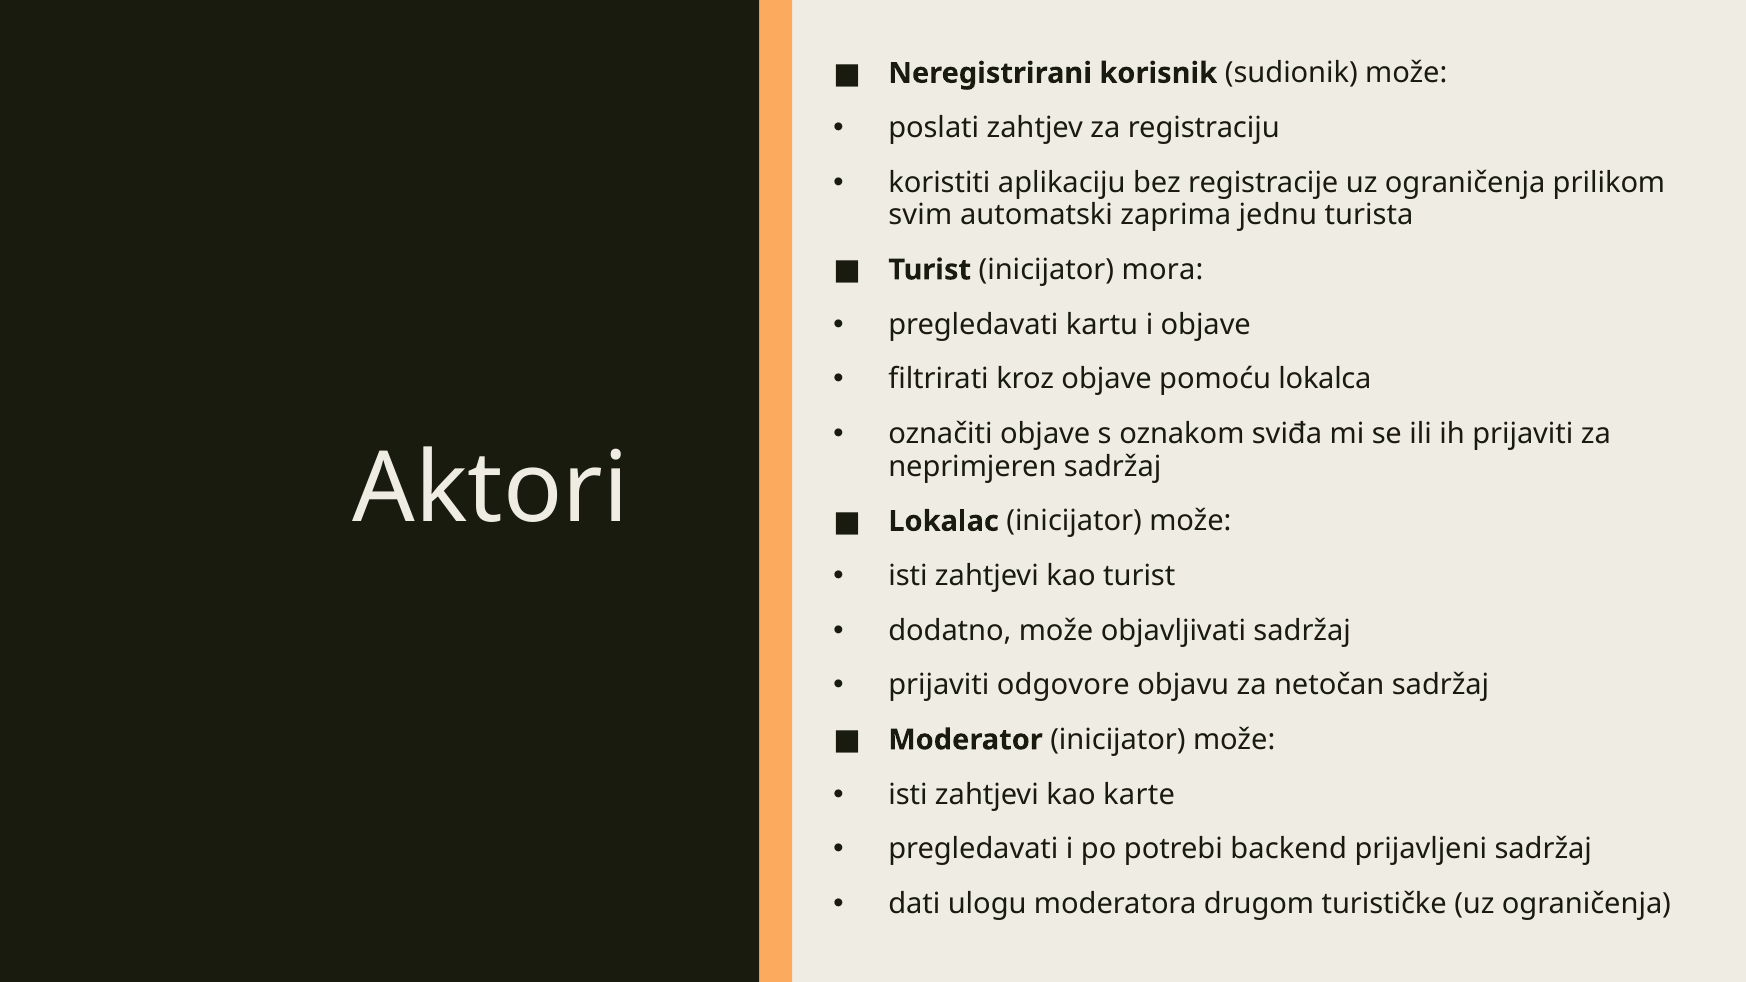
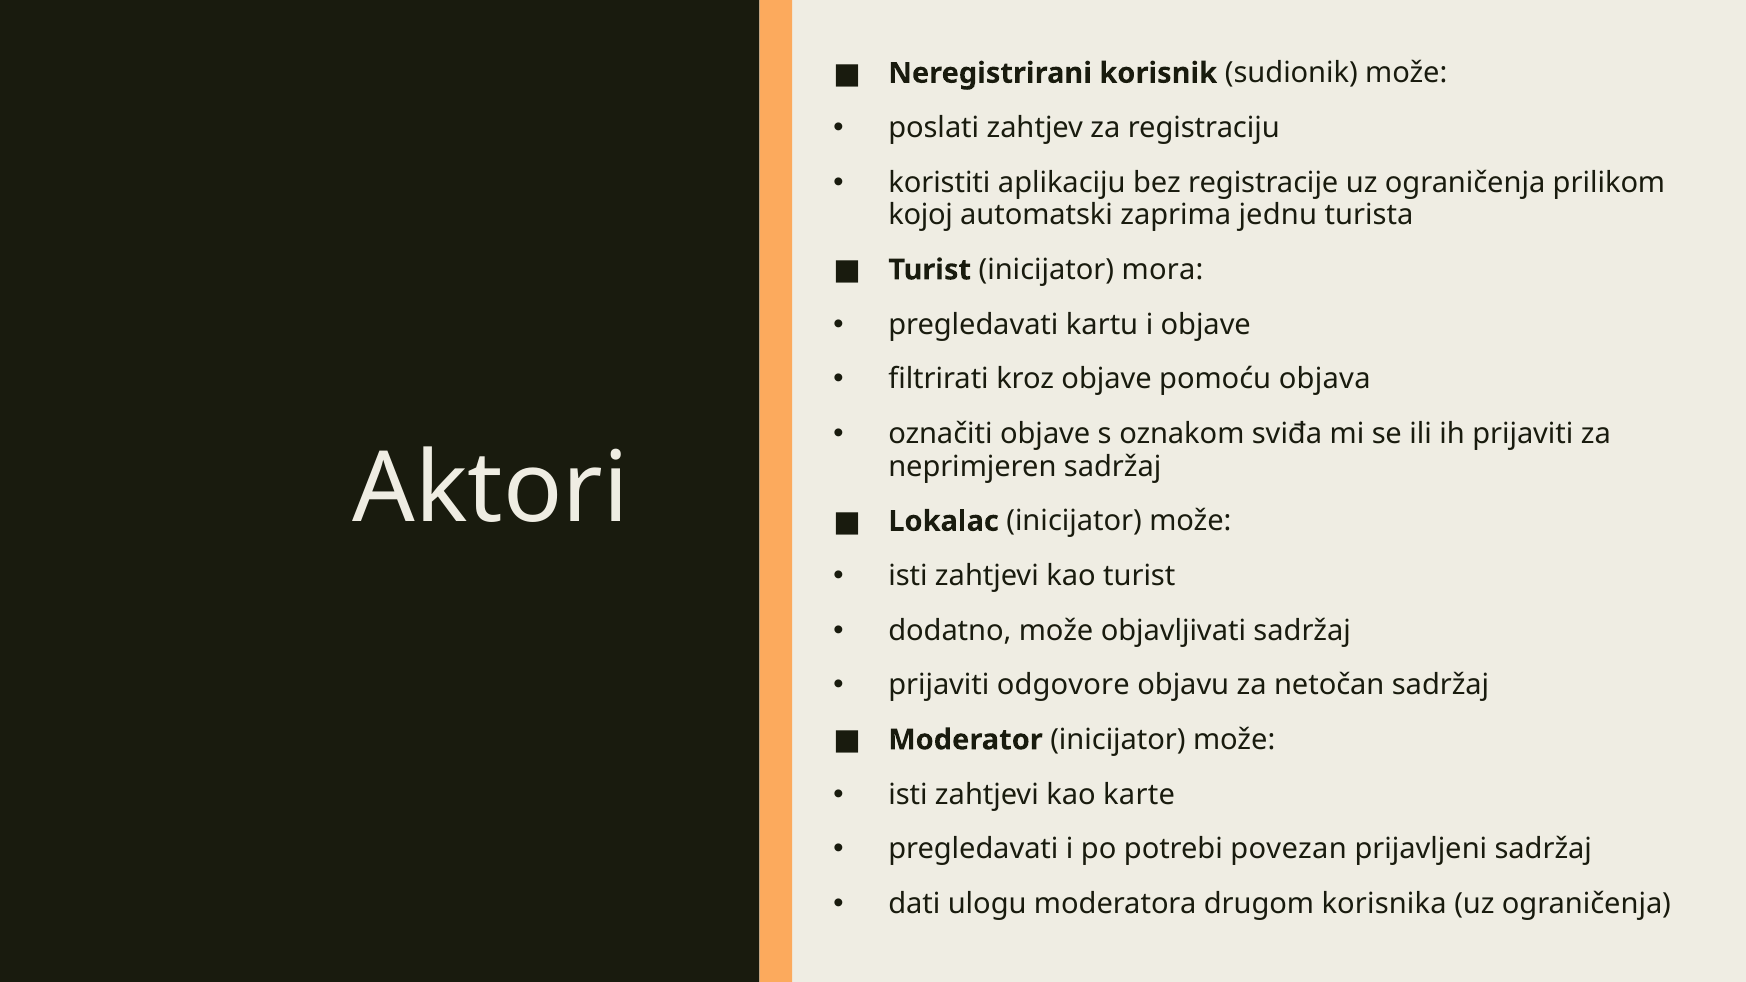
svim: svim -> kojoj
lokalca: lokalca -> objava
backend: backend -> povezan
turističke: turističke -> korisnika
